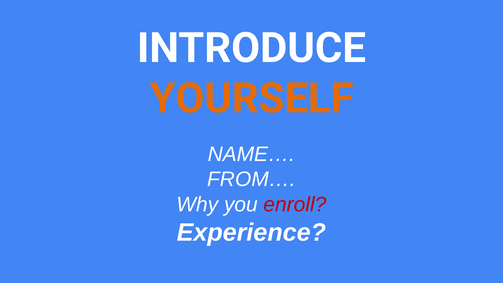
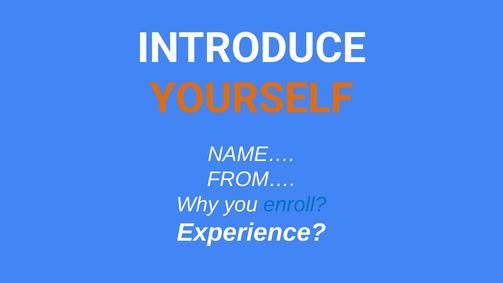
enroll colour: red -> blue
